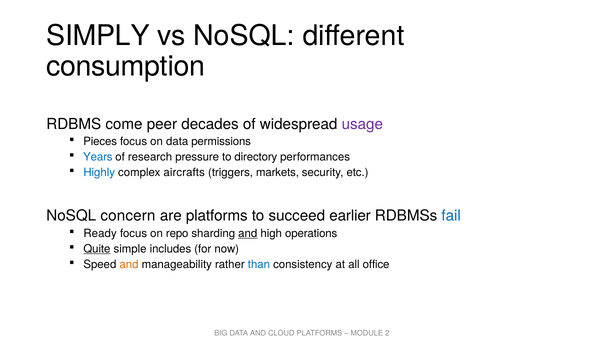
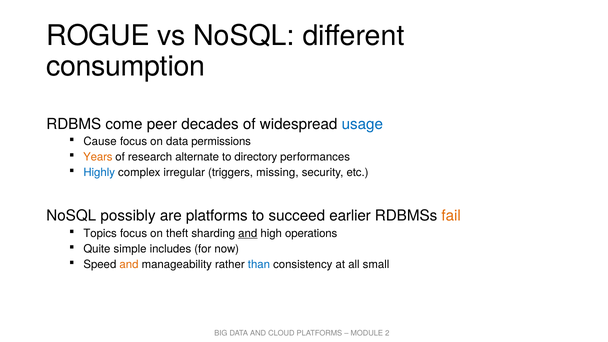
SIMPLY: SIMPLY -> ROGUE
usage colour: purple -> blue
Pieces: Pieces -> Cause
Years colour: blue -> orange
pressure: pressure -> alternate
aircrafts: aircrafts -> irregular
markets: markets -> missing
concern: concern -> possibly
fail colour: blue -> orange
Ready: Ready -> Topics
repo: repo -> theft
Quite underline: present -> none
office: office -> small
